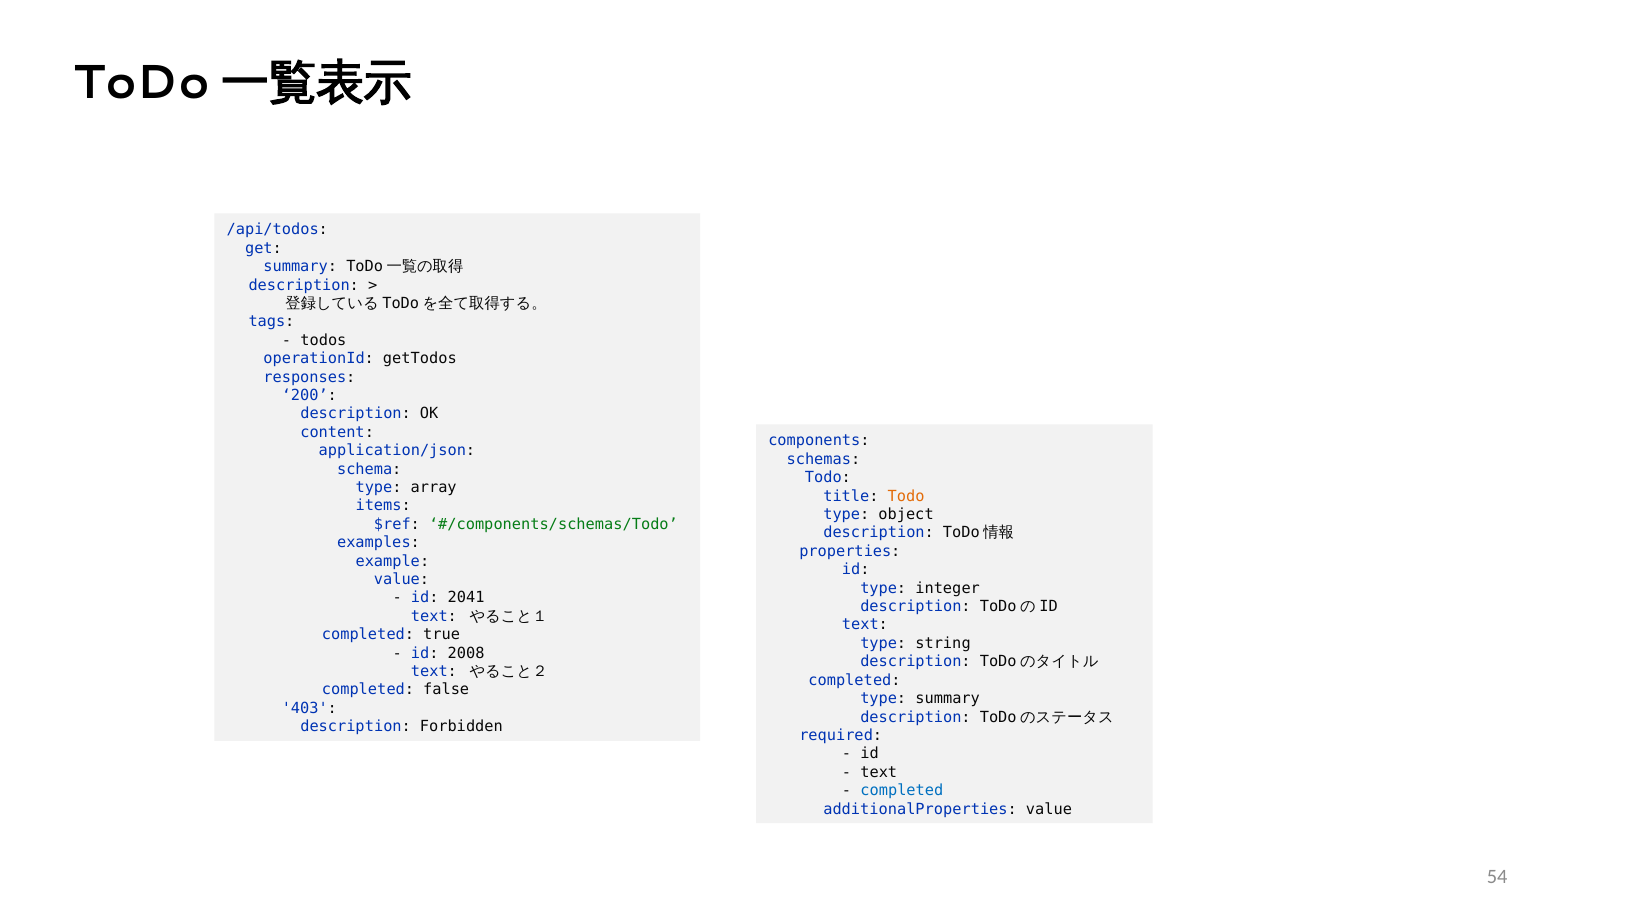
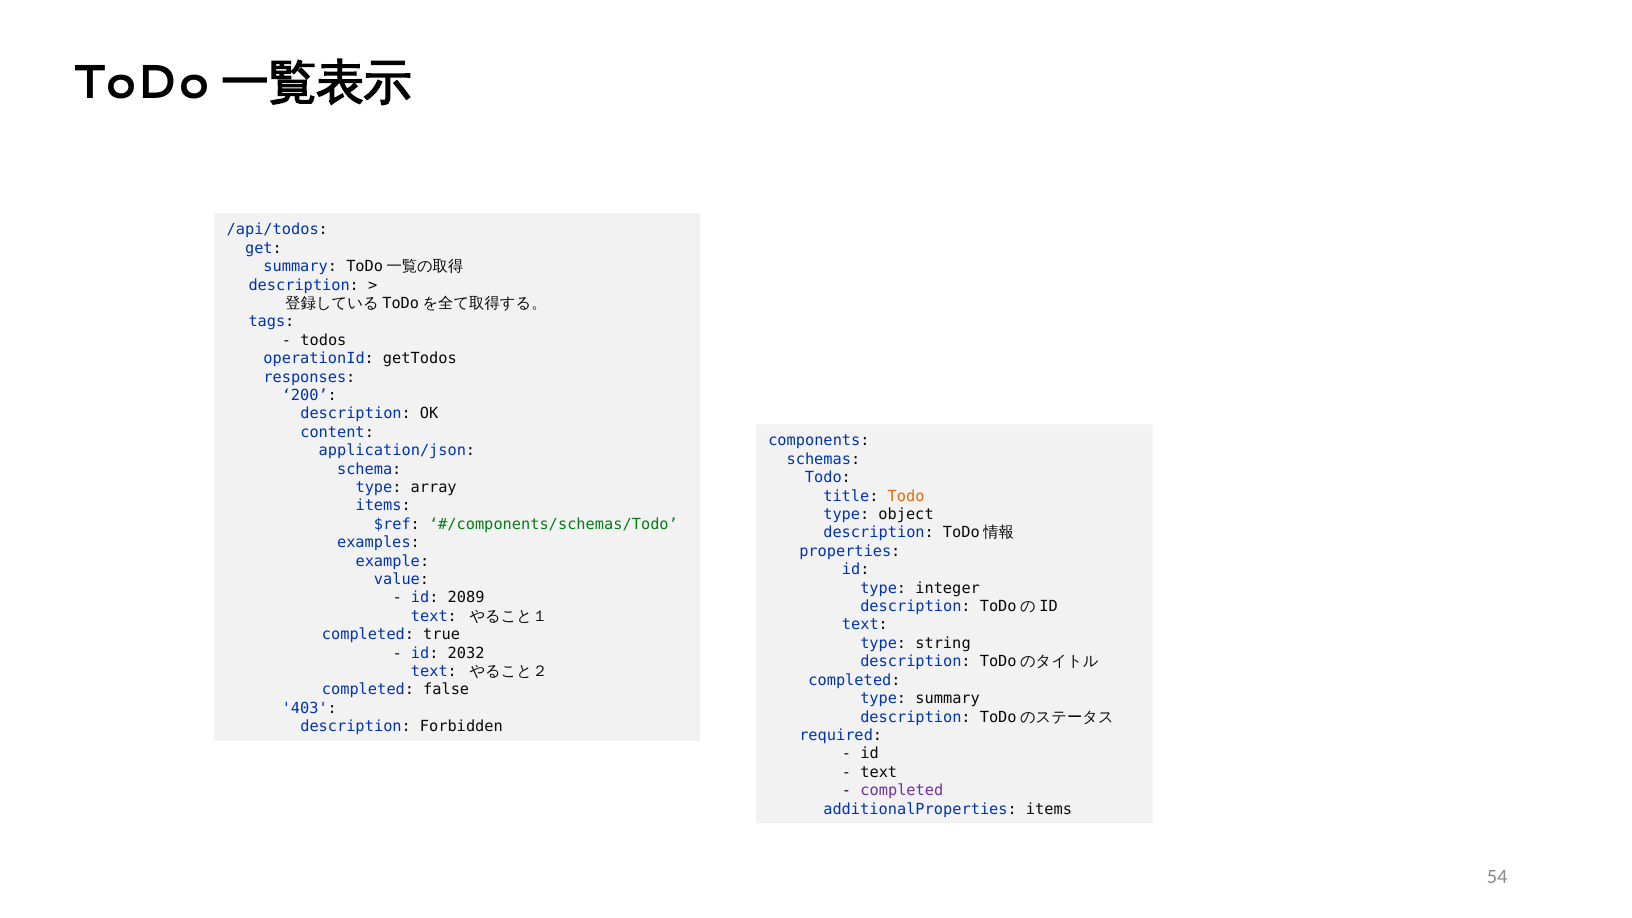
2041: 2041 -> 2089
2008: 2008 -> 2032
completed at (902, 791) colour: blue -> purple
additionalProperties value: value -> items
